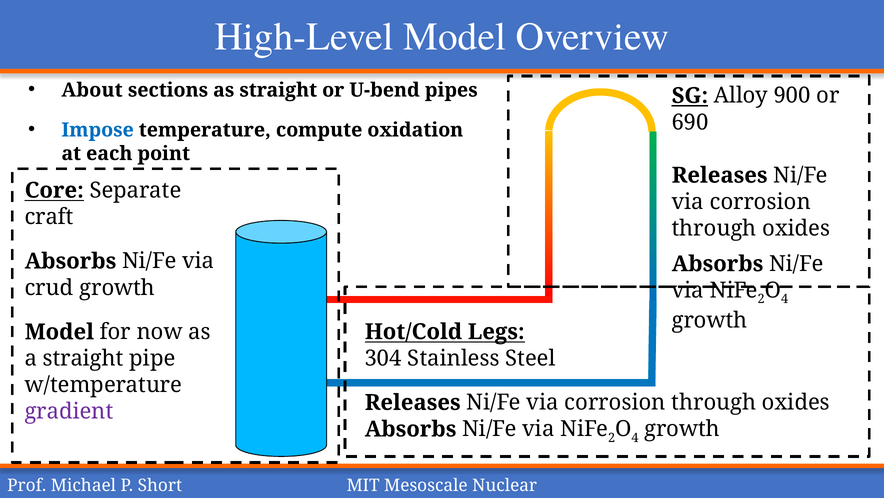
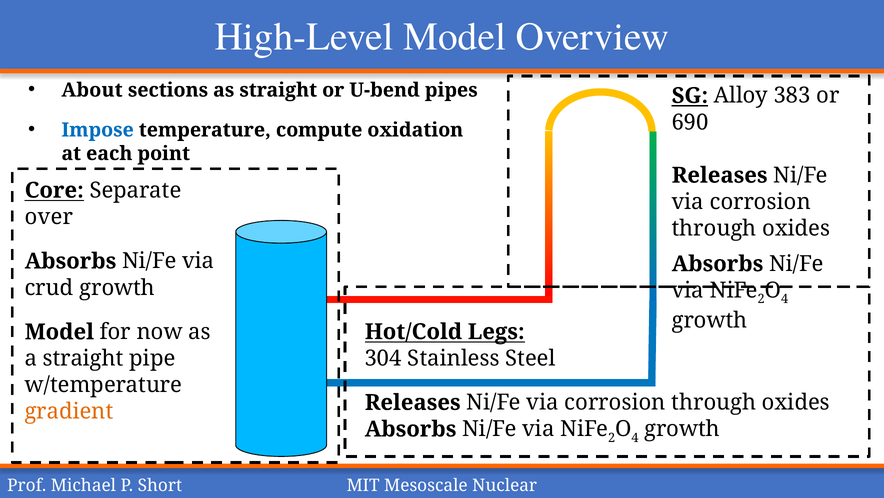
900: 900 -> 383
craft: craft -> over
gradient colour: purple -> orange
